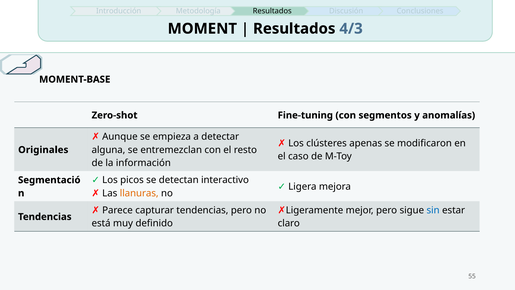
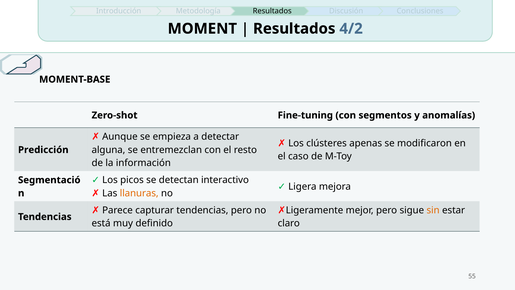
4/3: 4/3 -> 4/2
Originales: Originales -> Predicción
sin colour: blue -> orange
